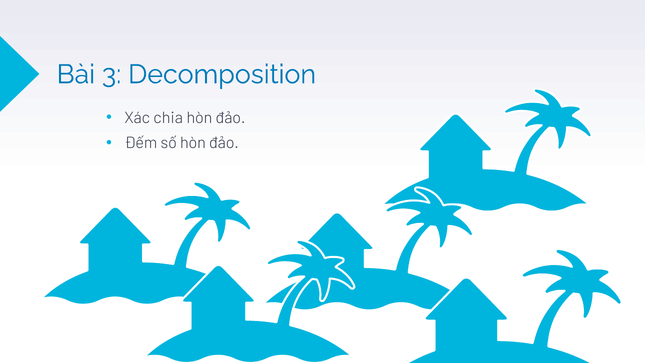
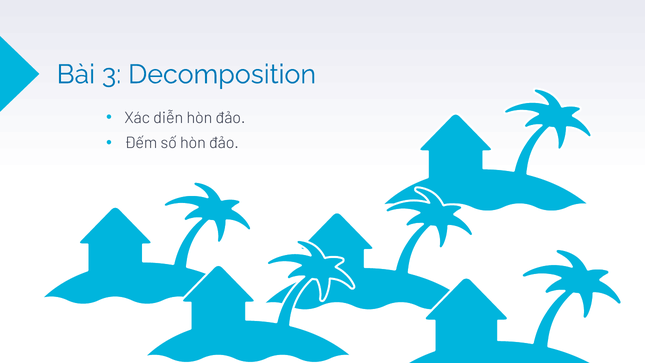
chia: chia -> diễn
